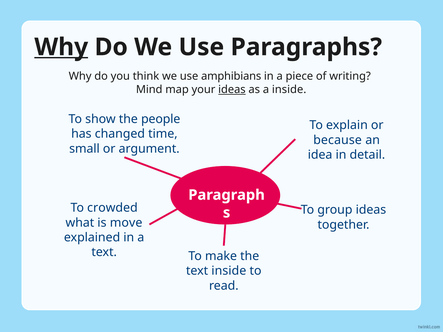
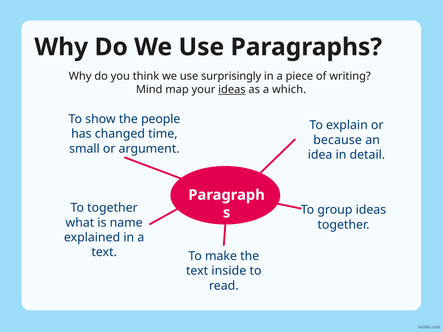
Why at (61, 47) underline: present -> none
amphibians: amphibians -> surprisingly
a inside: inside -> which
To crowded: crowded -> together
move: move -> name
